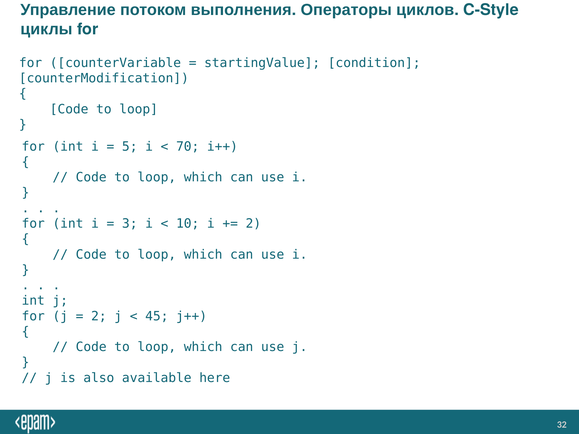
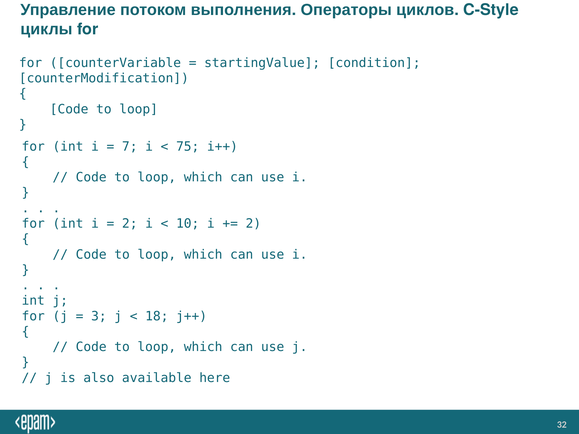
5: 5 -> 7
70: 70 -> 75
3 at (130, 224): 3 -> 2
2 at (99, 316): 2 -> 3
45: 45 -> 18
